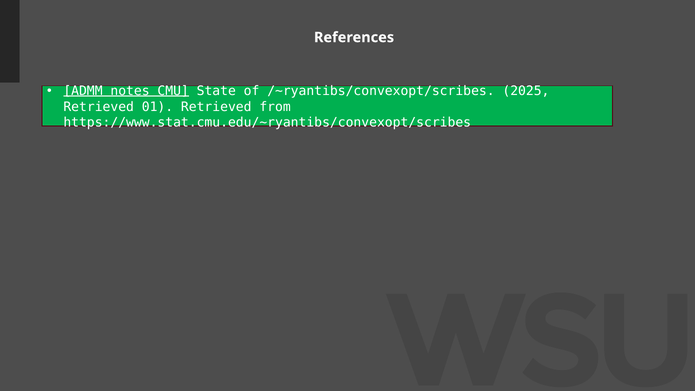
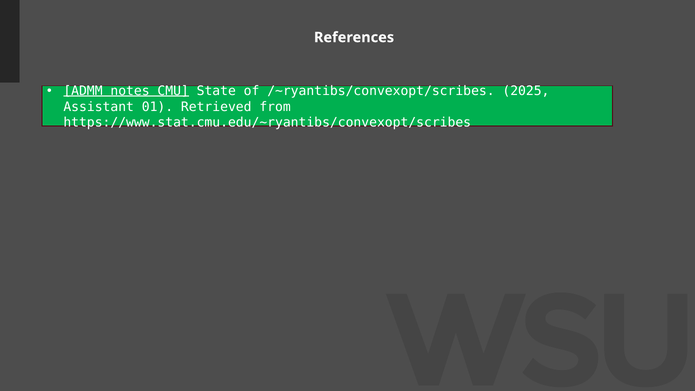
Retrieved at (99, 107): Retrieved -> Assistant
